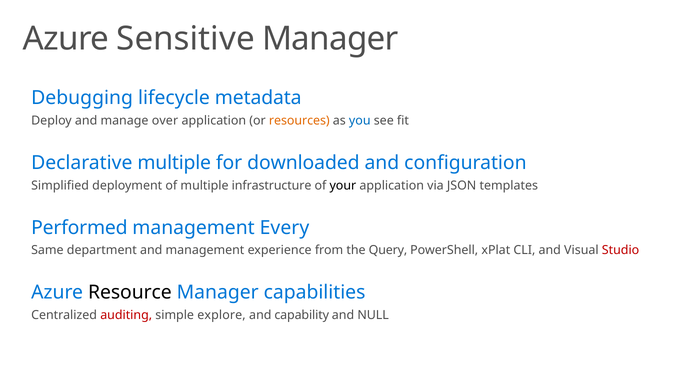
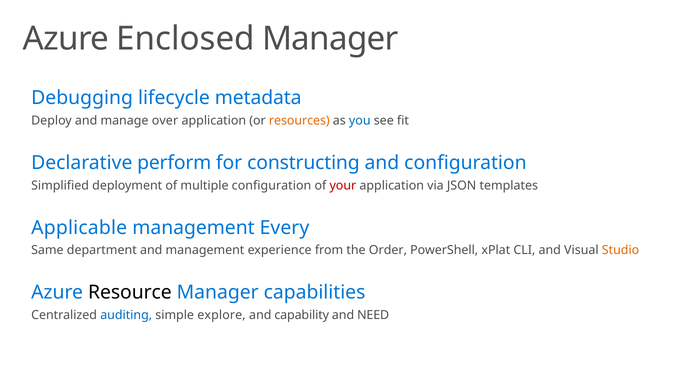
Sensitive: Sensitive -> Enclosed
Declarative multiple: multiple -> perform
downloaded: downloaded -> constructing
multiple infrastructure: infrastructure -> configuration
your colour: black -> red
Performed: Performed -> Applicable
Query: Query -> Order
Studio colour: red -> orange
auditing colour: red -> blue
NULL: NULL -> NEED
